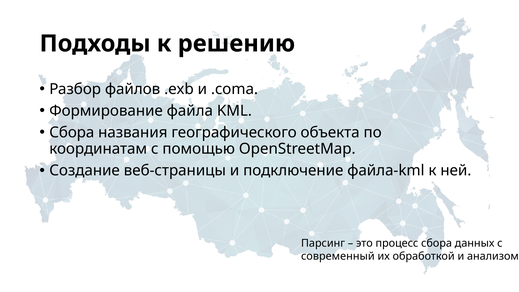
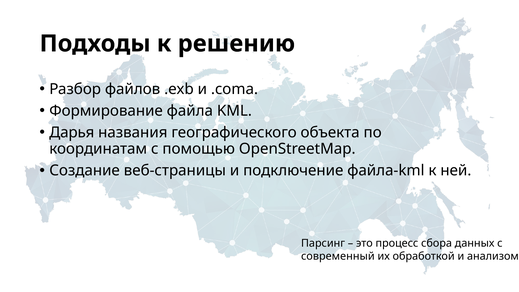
Сбора at (72, 133): Сбора -> Дарья
